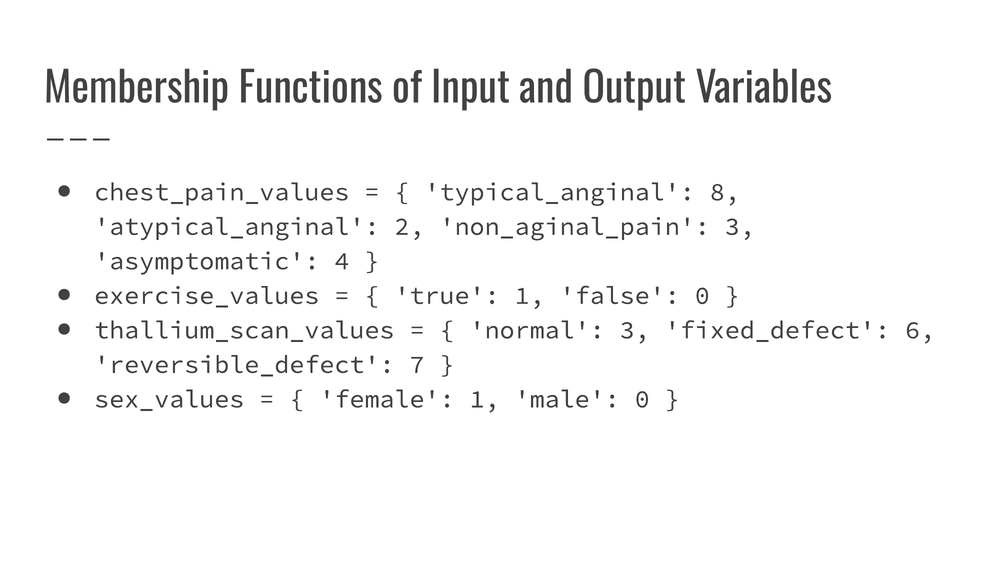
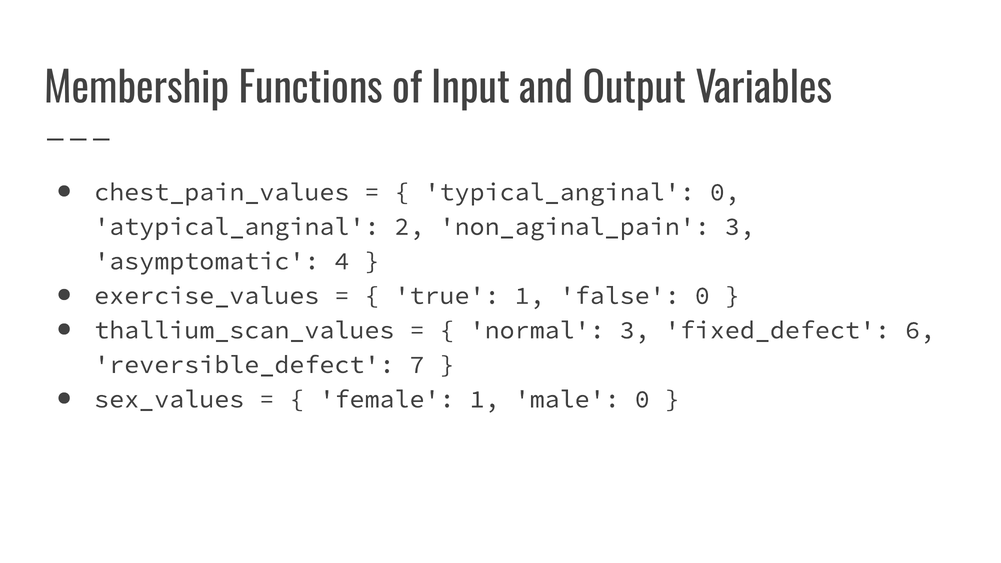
typical_anginal 8: 8 -> 0
